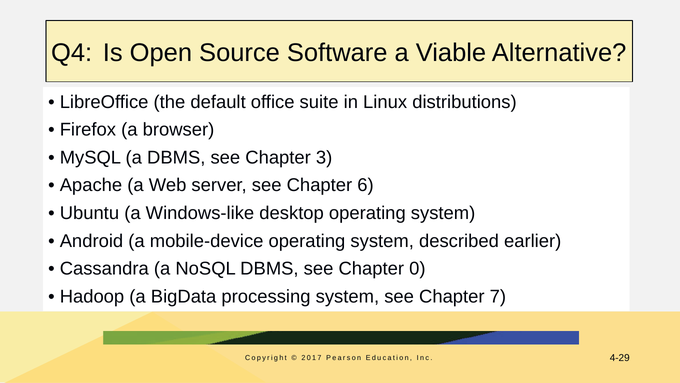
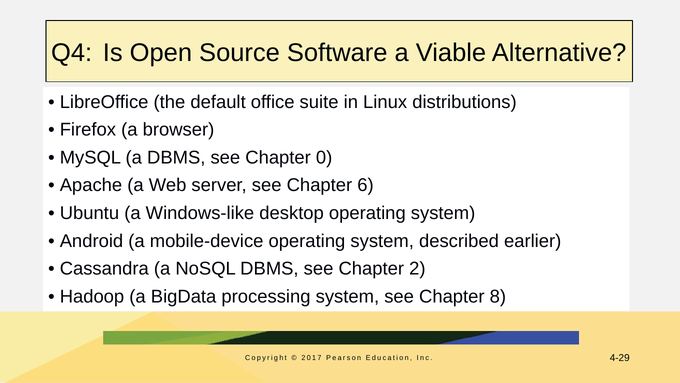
3: 3 -> 0
0: 0 -> 2
7: 7 -> 8
